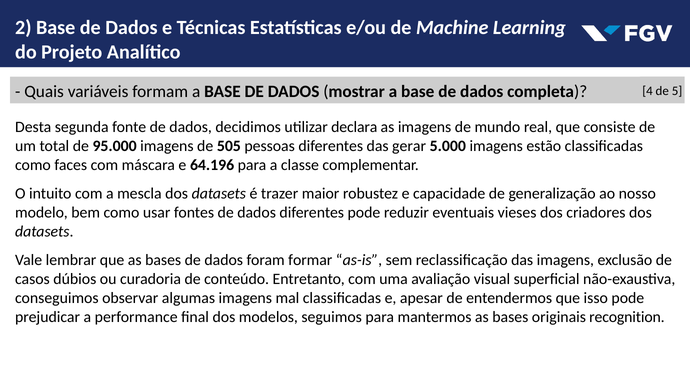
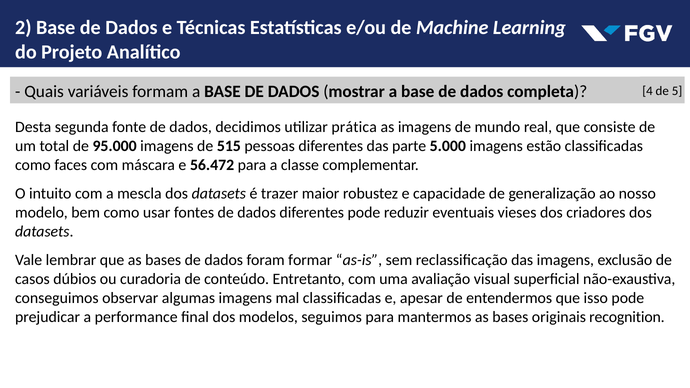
declara: declara -> prática
505: 505 -> 515
gerar: gerar -> parte
64.196: 64.196 -> 56.472
